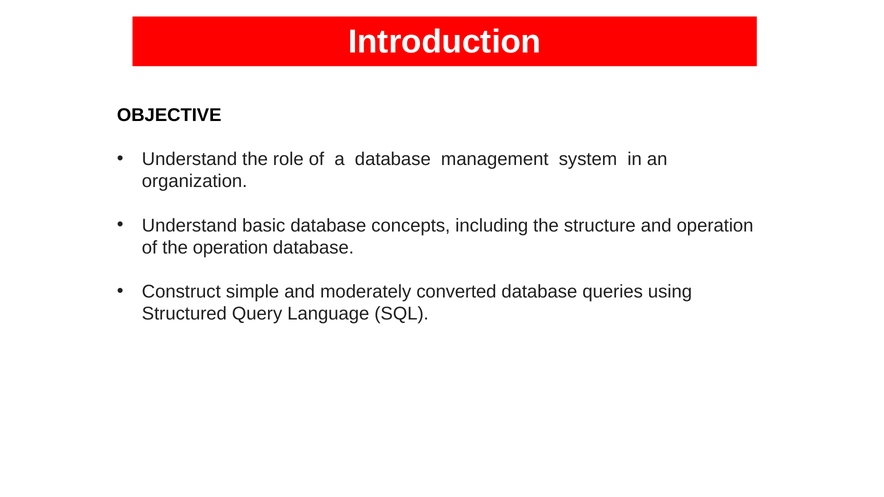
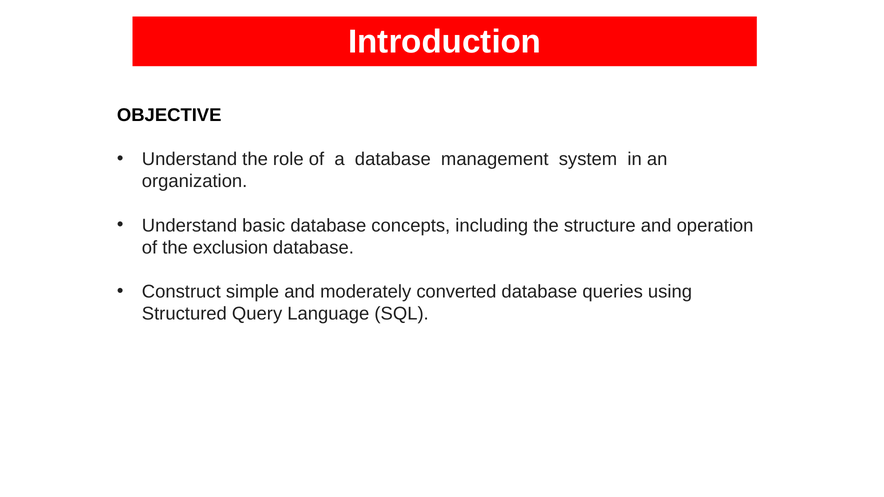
the operation: operation -> exclusion
